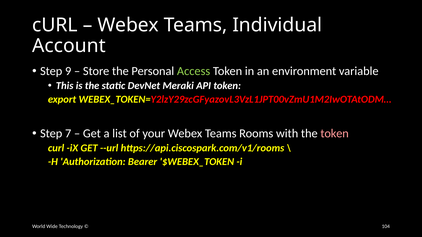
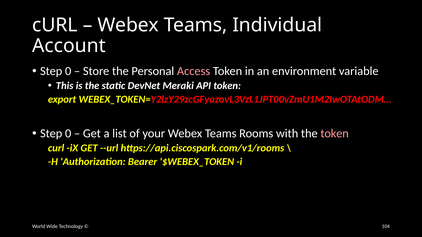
9 at (68, 71): 9 -> 0
Access colour: light green -> pink
7 at (68, 134): 7 -> 0
